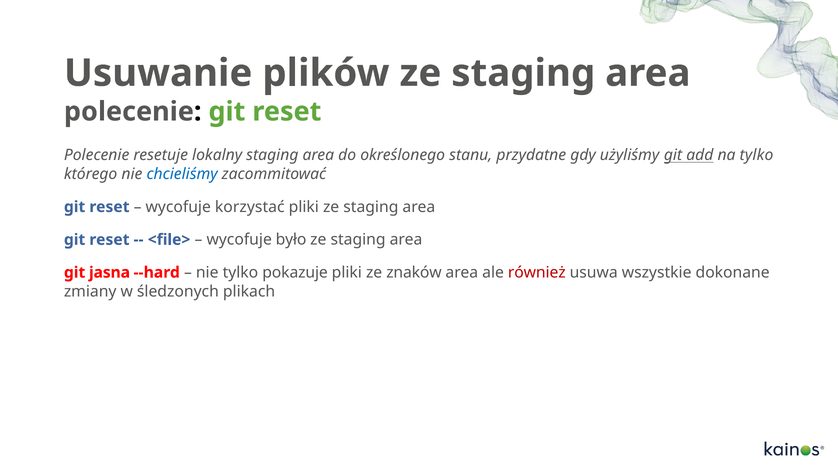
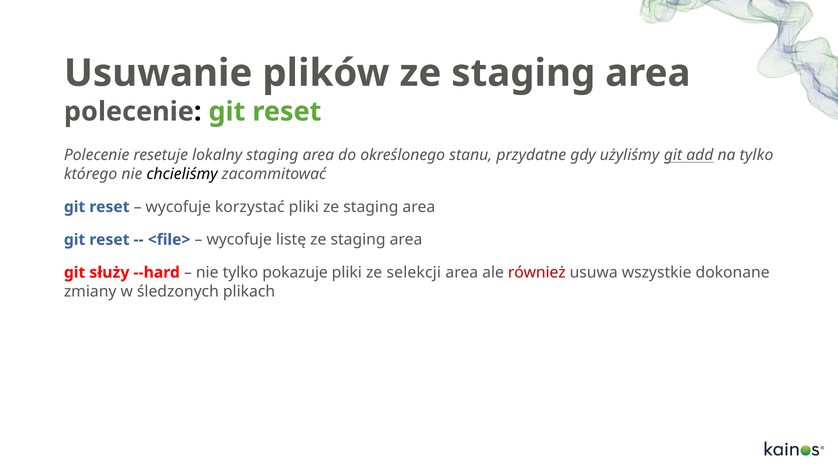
chcieliśmy colour: blue -> black
było: było -> listę
jasna: jasna -> służy
znaków: znaków -> selekcji
